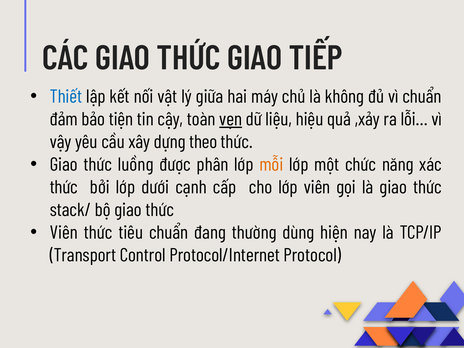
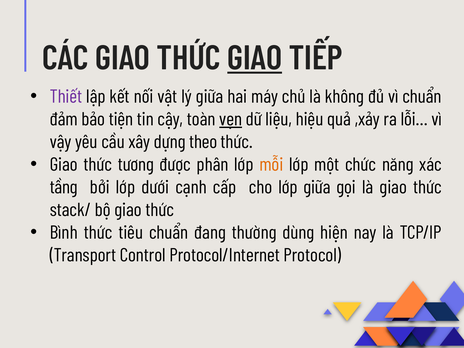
GIAO at (255, 58) underline: none -> present
Thiết colour: blue -> purple
luồng: luồng -> tương
thức at (64, 187): thức -> tầng
lớp viên: viên -> giữa
Viên at (64, 233): Viên -> Bình
